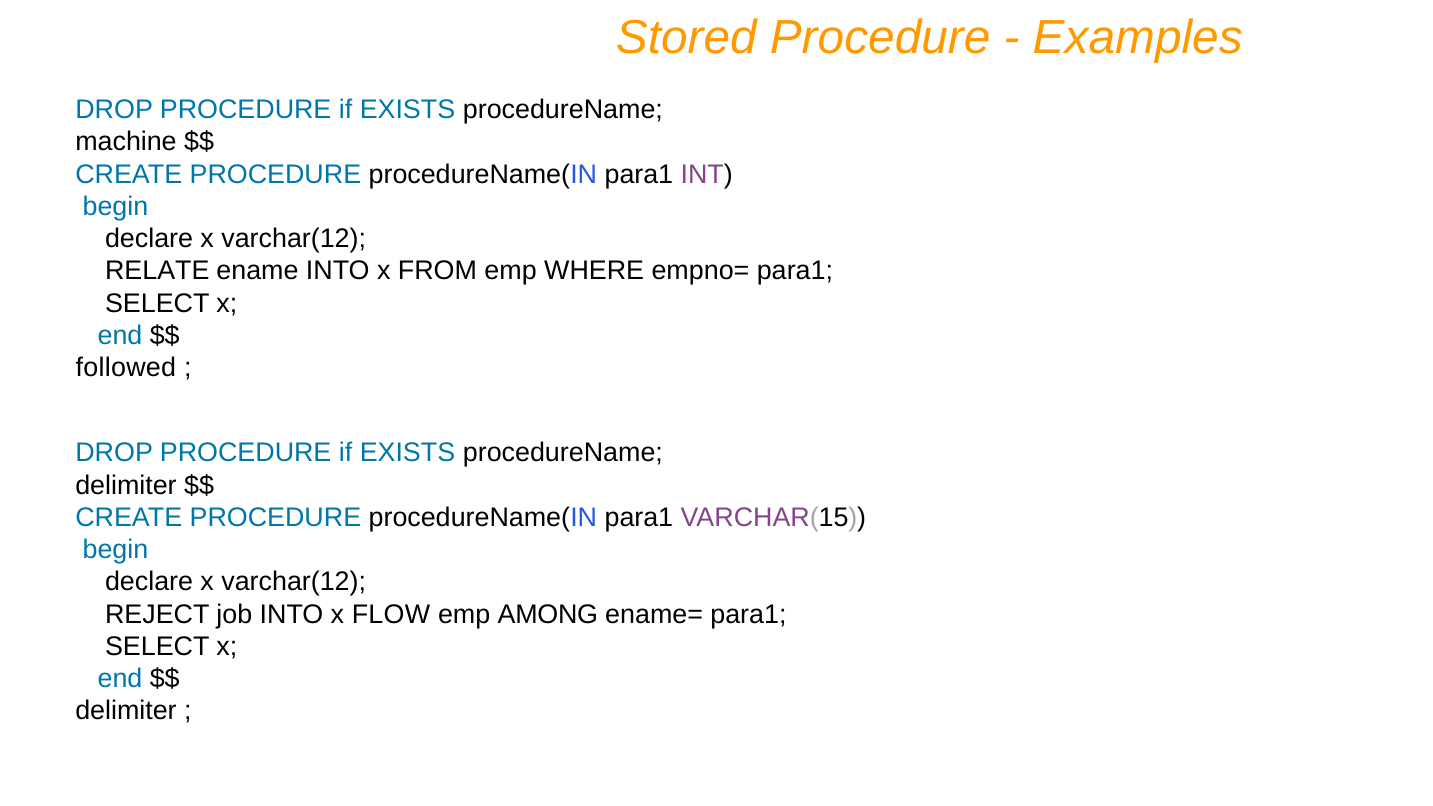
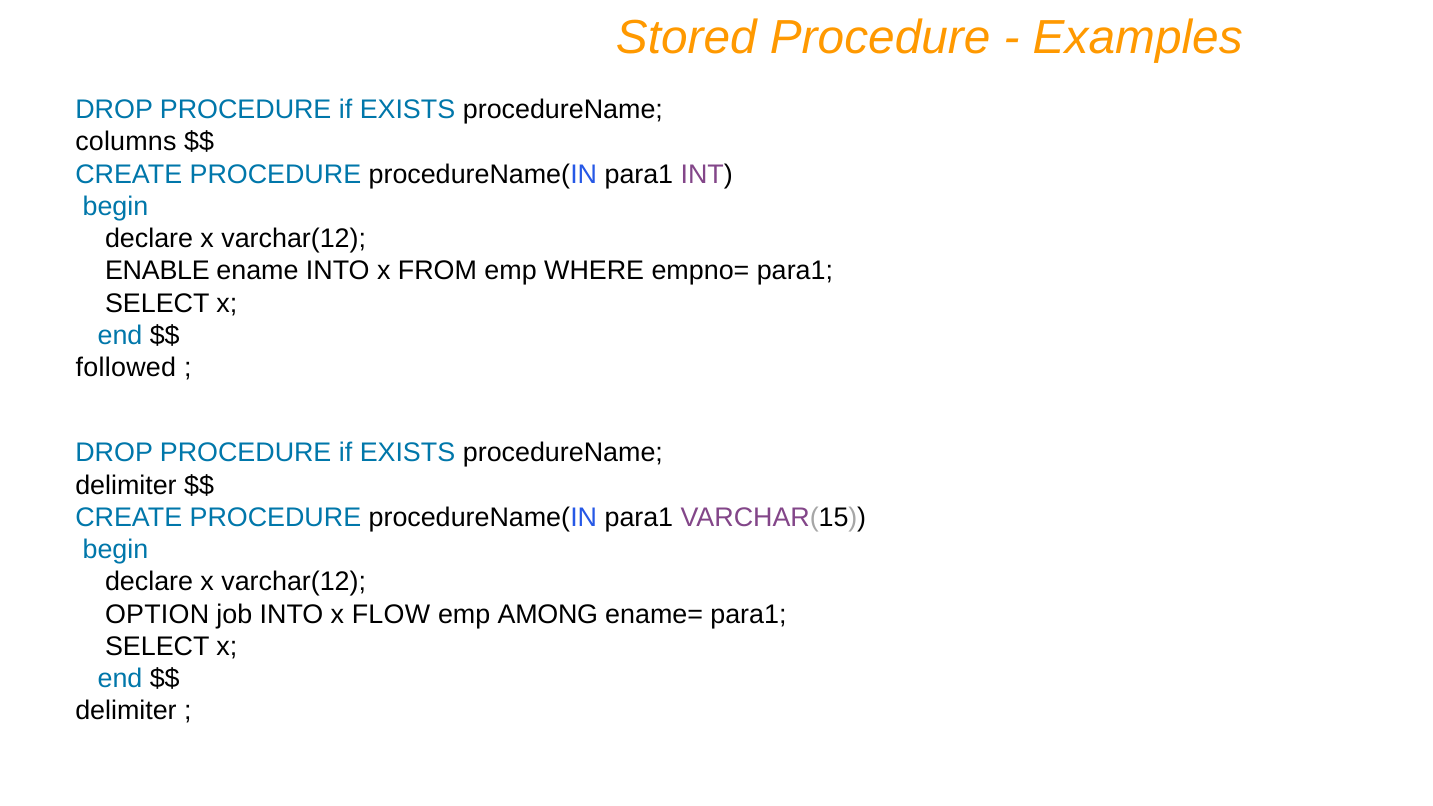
machine: machine -> columns
RELATE: RELATE -> ENABLE
REJECT: REJECT -> OPTION
